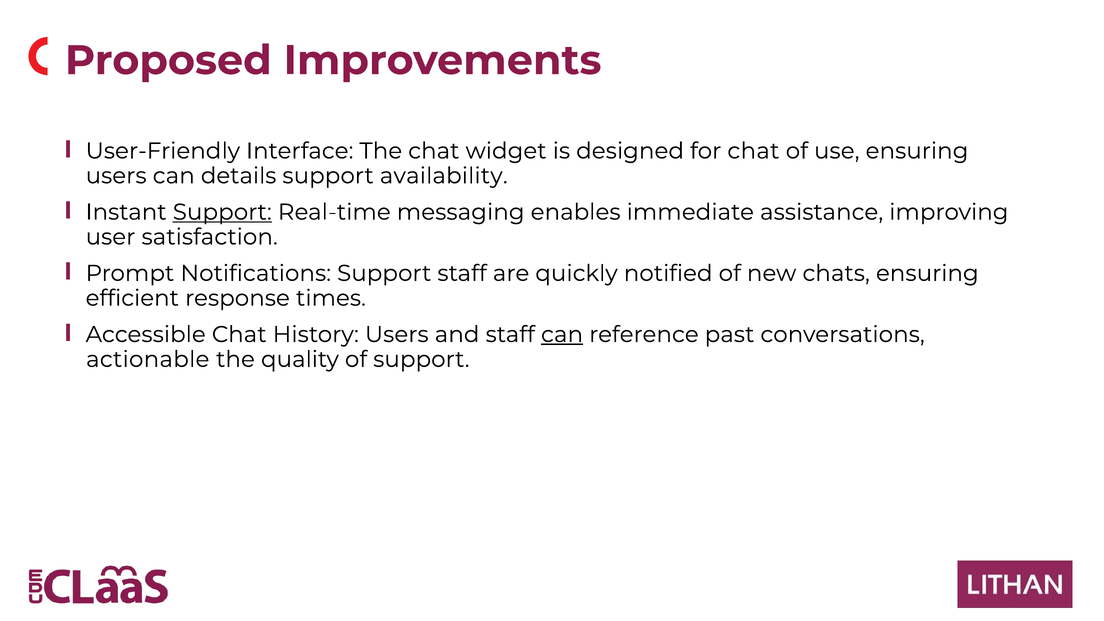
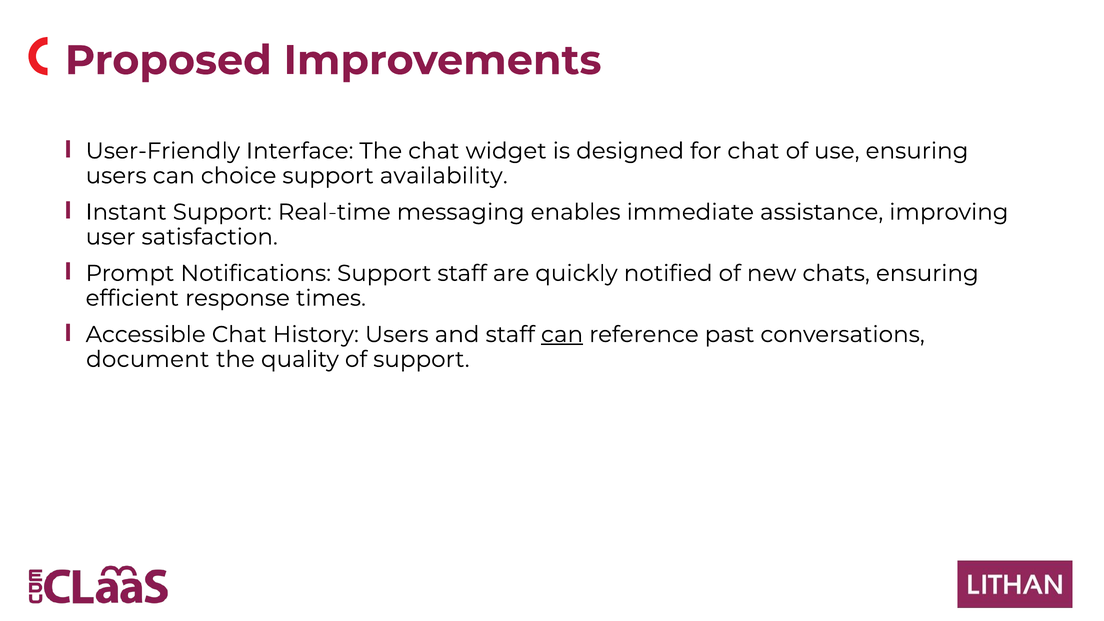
details: details -> choice
Support at (222, 212) underline: present -> none
actionable: actionable -> document
